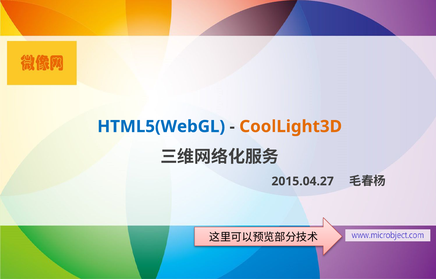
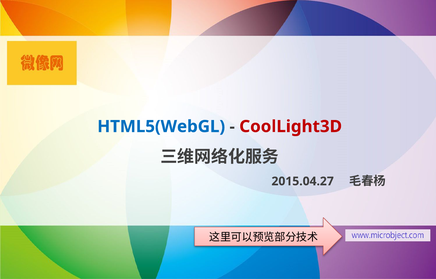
CoolLight3D colour: orange -> red
